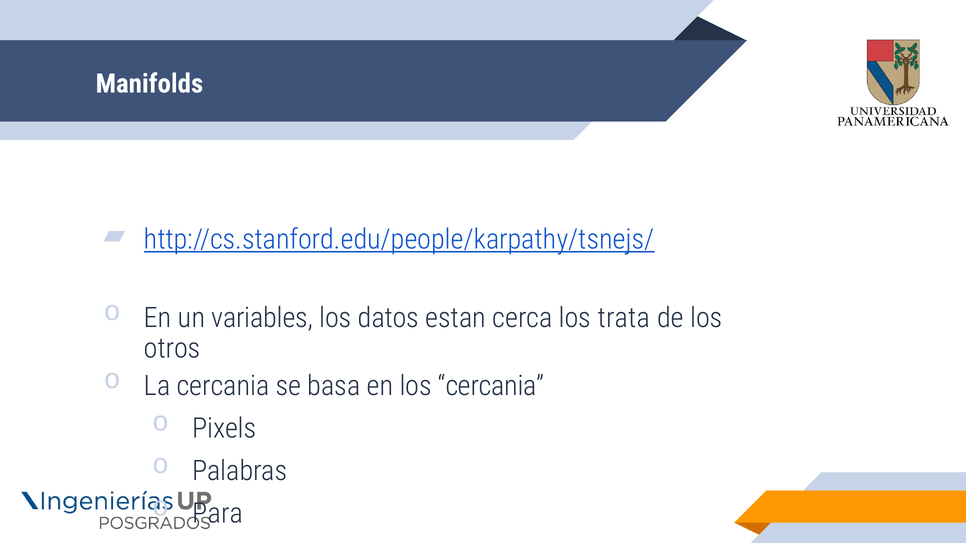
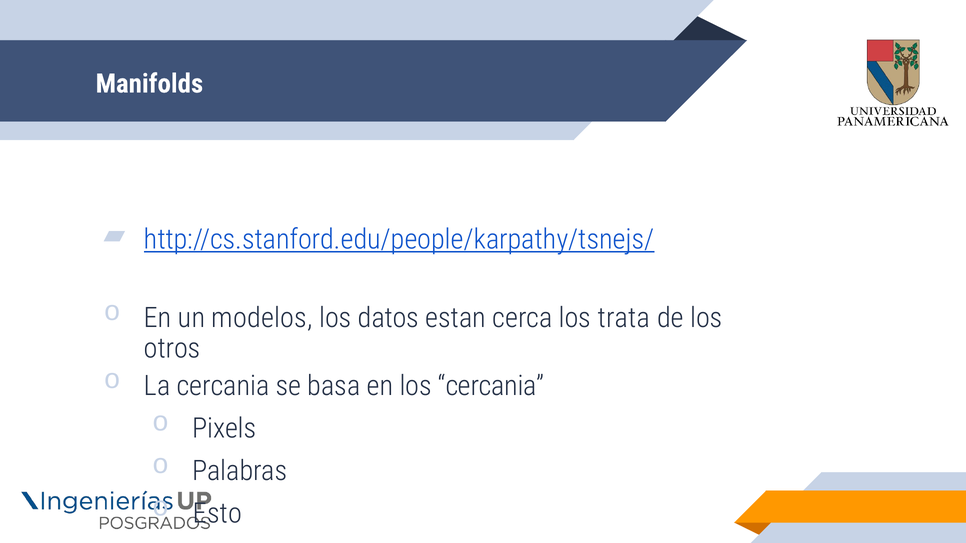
variables: variables -> modelos
Para: Para -> Esto
